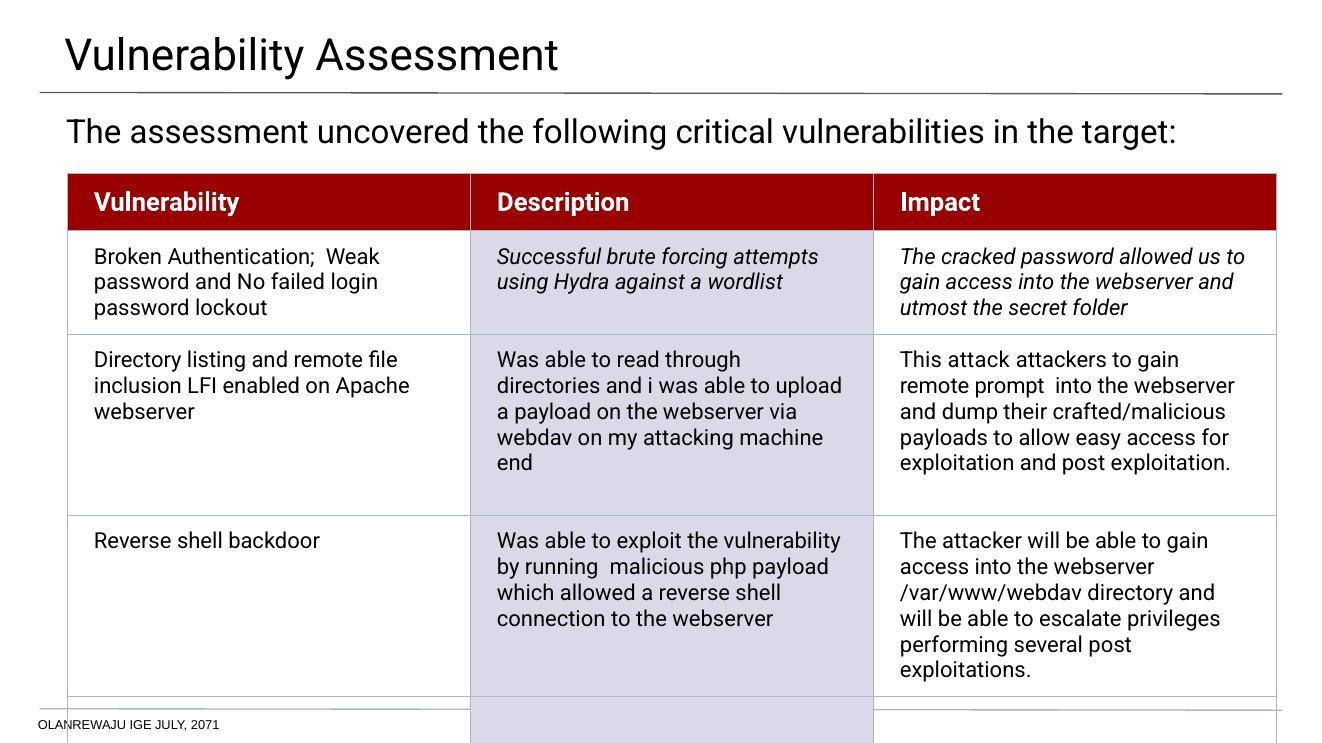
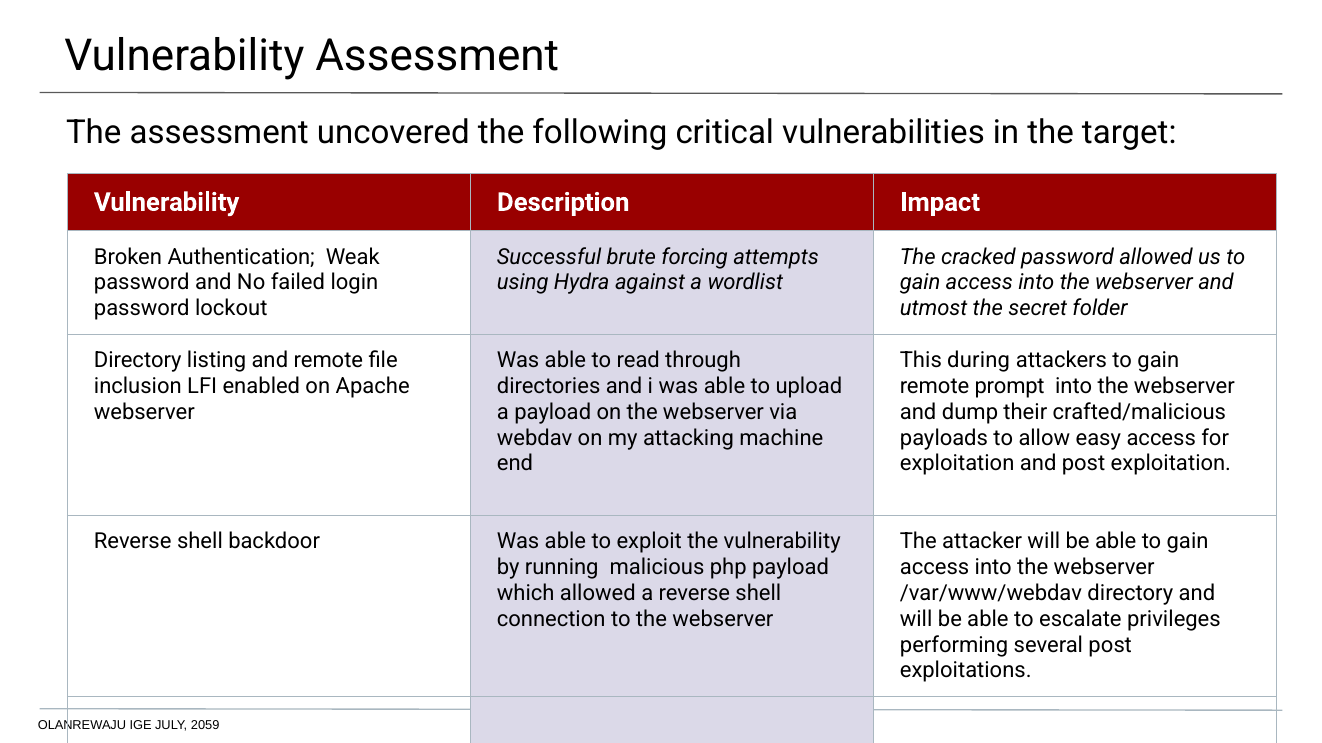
attack: attack -> during
2071: 2071 -> 2059
